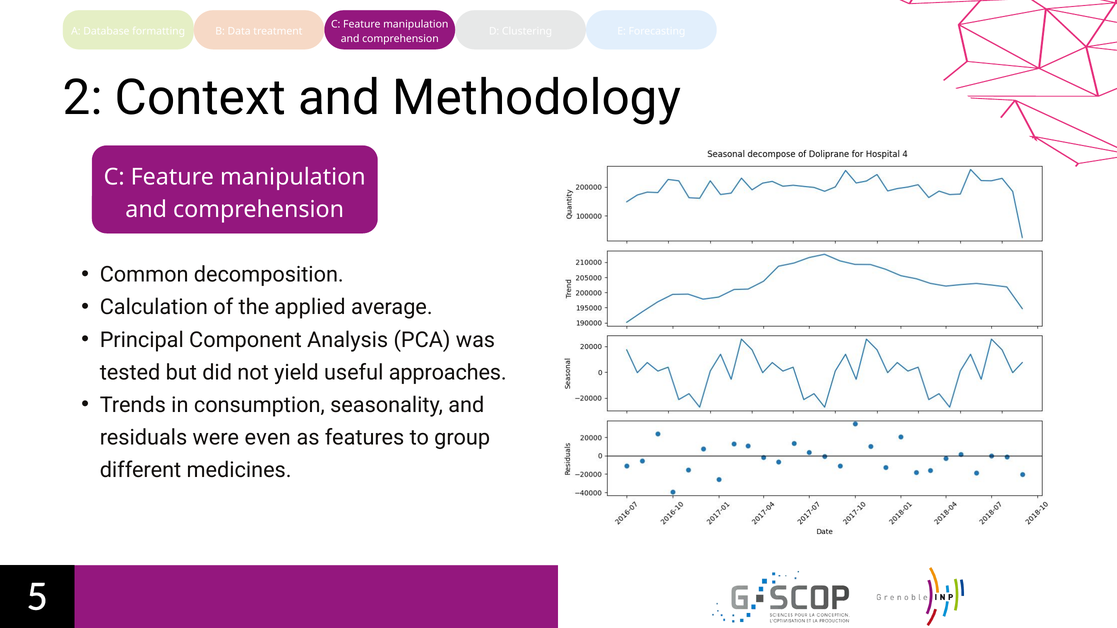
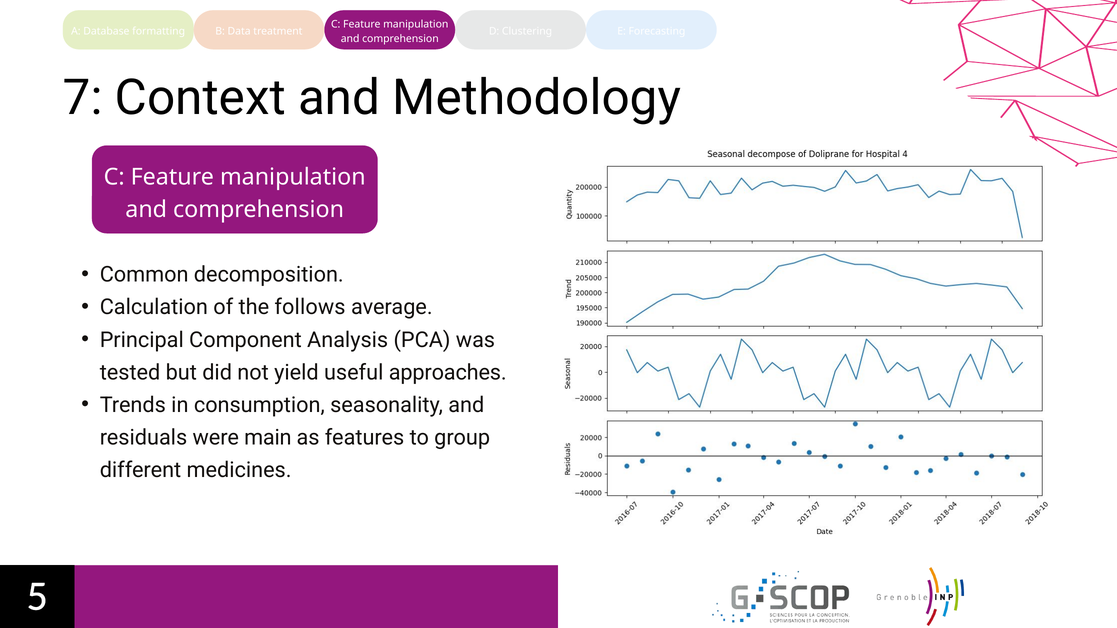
2: 2 -> 7
applied: applied -> follows
even: even -> main
